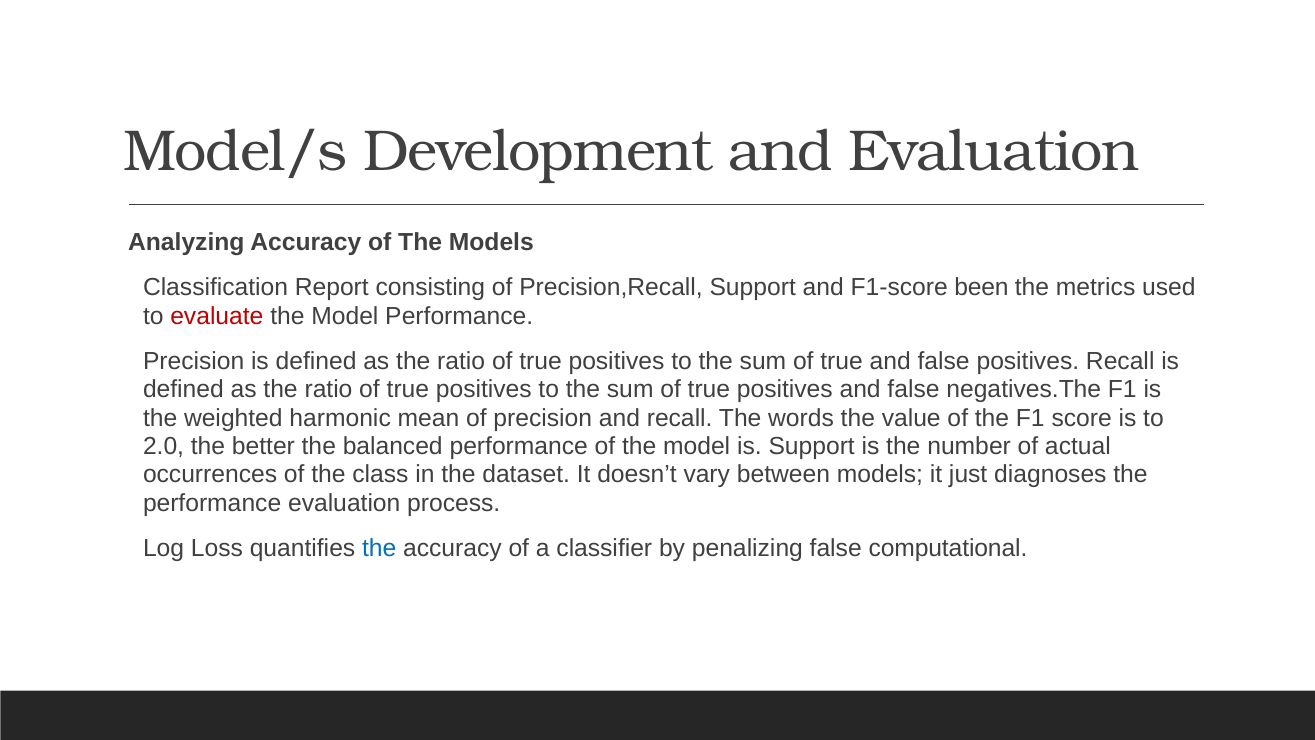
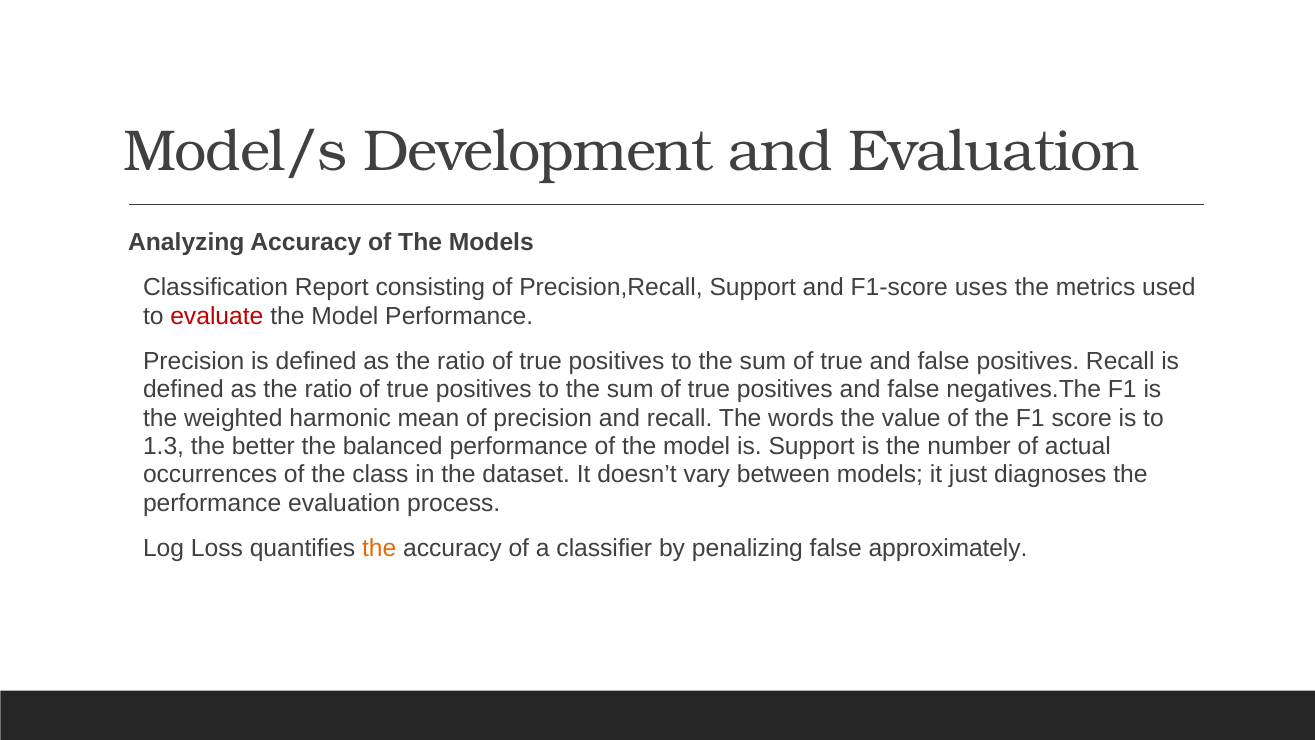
been: been -> uses
2.0: 2.0 -> 1.3
the at (379, 548) colour: blue -> orange
computational: computational -> approximately
